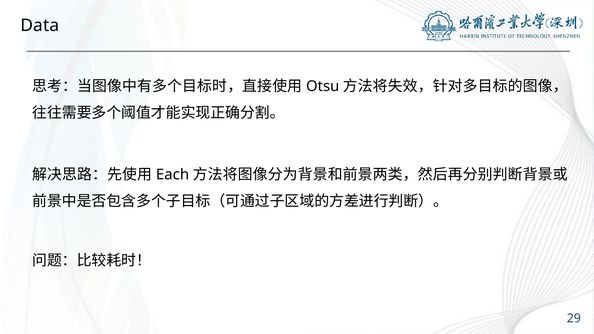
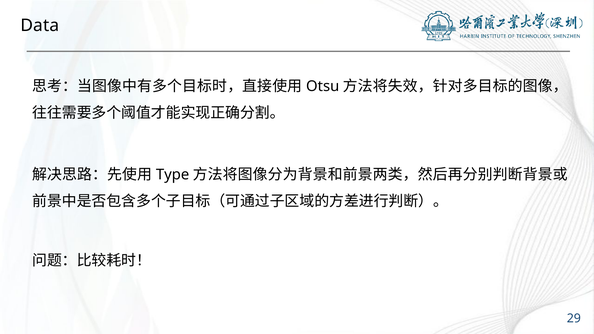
Each: Each -> Type
